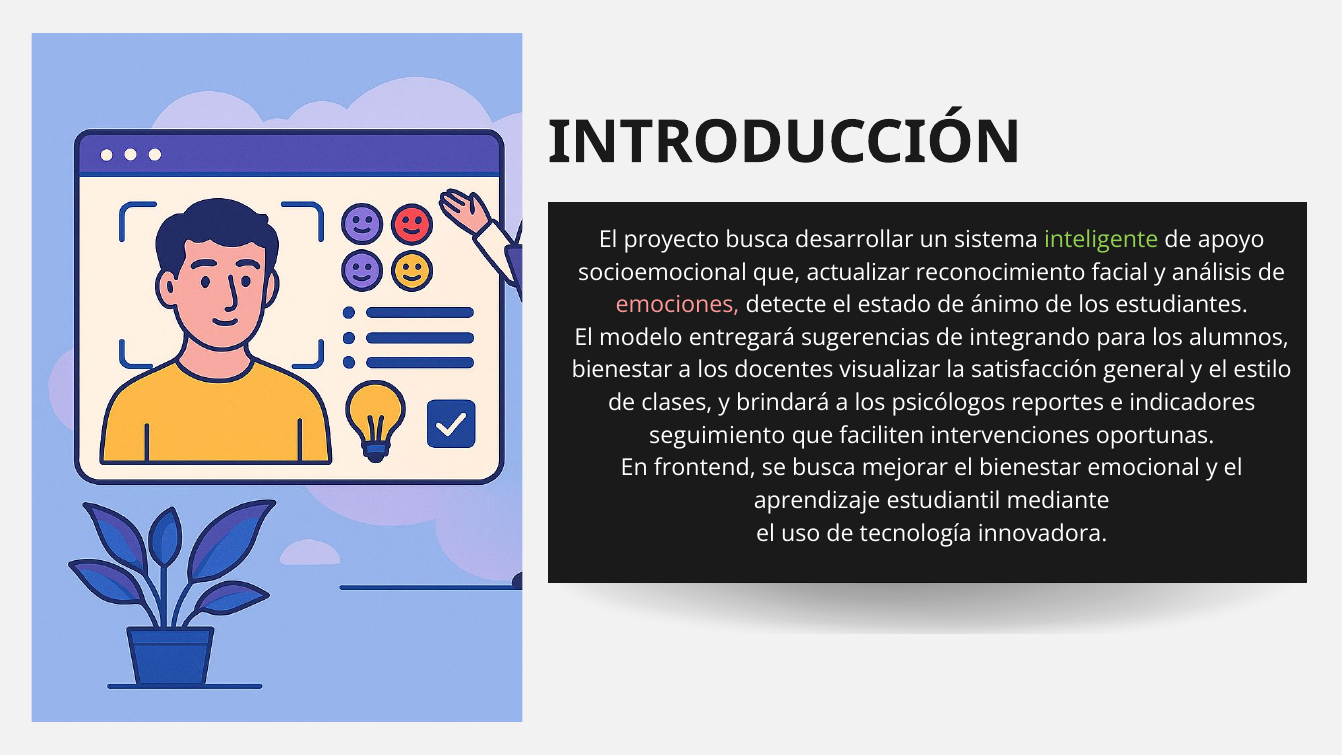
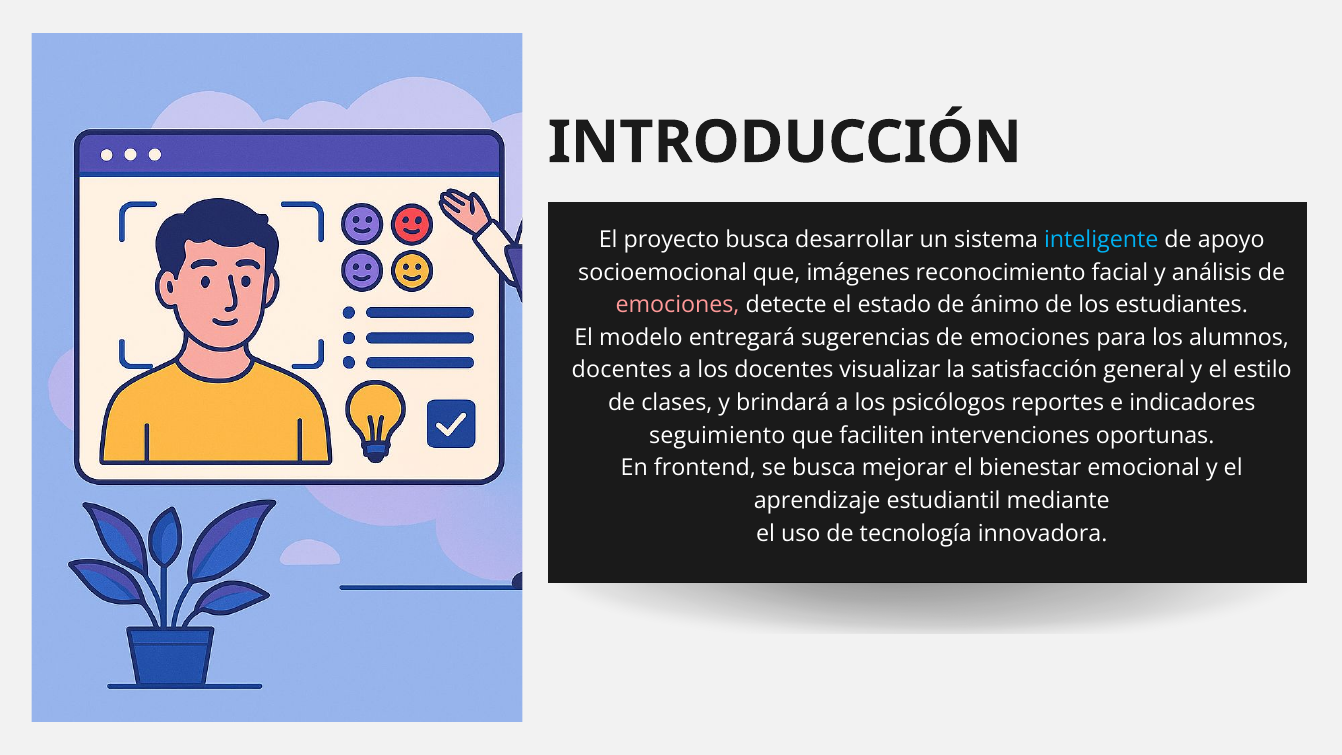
inteligente colour: light green -> light blue
actualizar: actualizar -> imágenes
sugerencias de integrando: integrando -> emociones
bienestar at (622, 370): bienestar -> docentes
